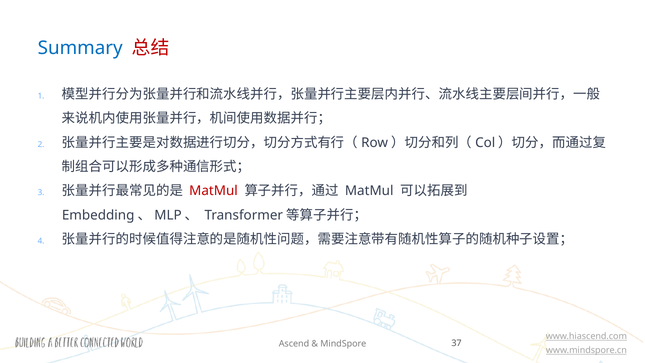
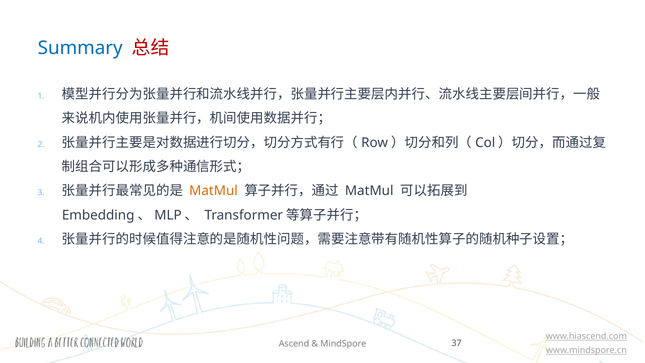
MatMul at (214, 191) colour: red -> orange
